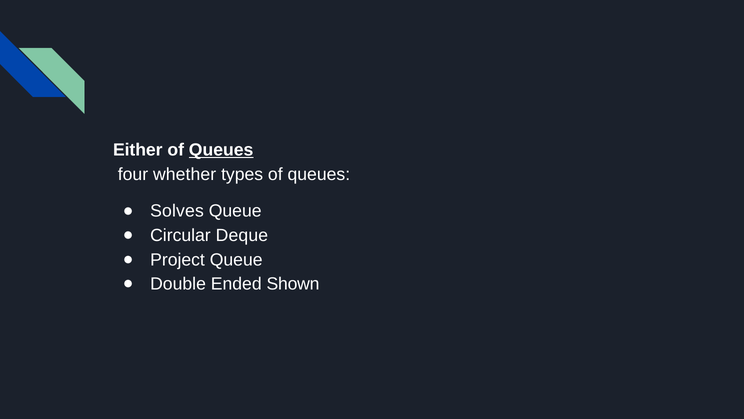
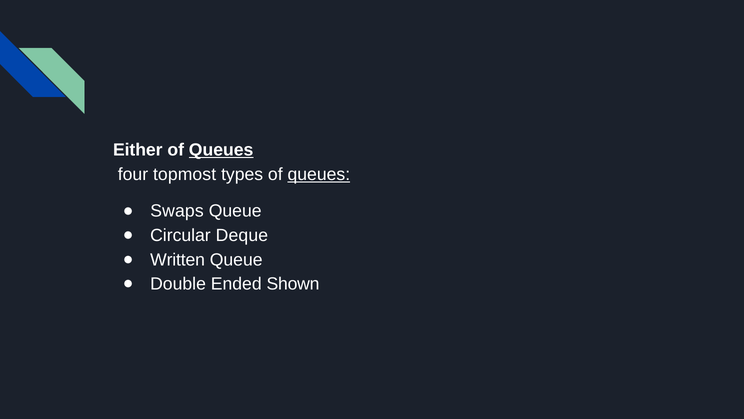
whether: whether -> topmost
queues at (319, 174) underline: none -> present
Solves: Solves -> Swaps
Project: Project -> Written
